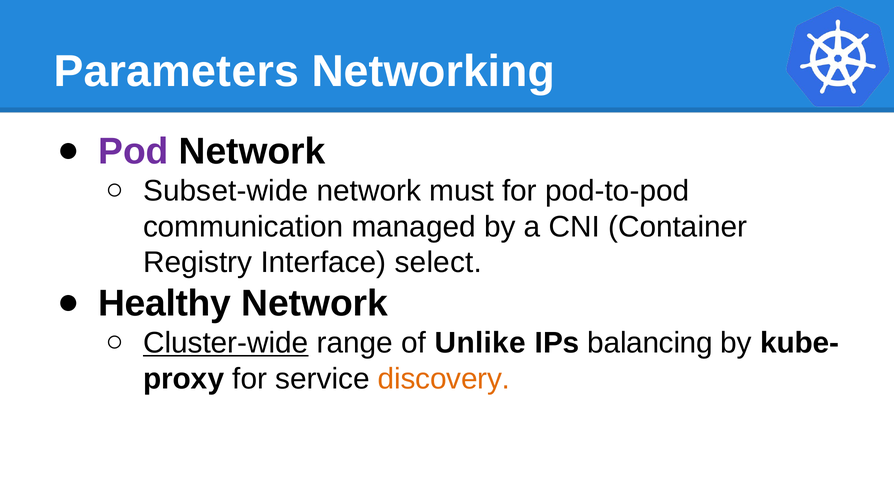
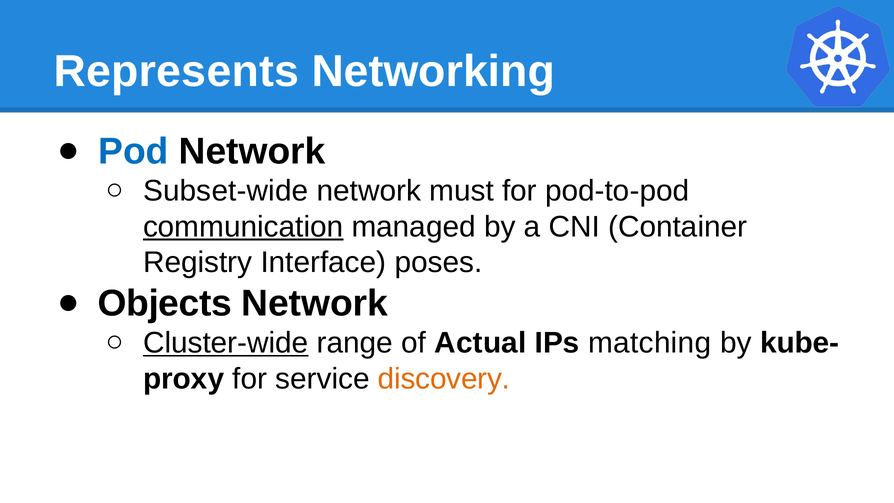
Parameters: Parameters -> Represents
Pod colour: purple -> blue
communication underline: none -> present
select: select -> poses
Healthy: Healthy -> Objects
Unlike: Unlike -> Actual
balancing: balancing -> matching
